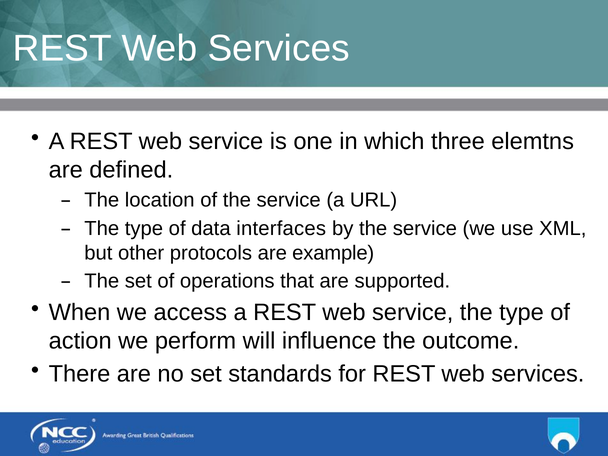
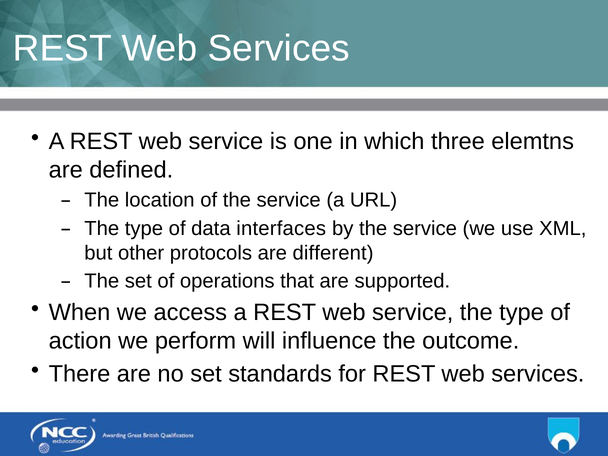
example: example -> different
